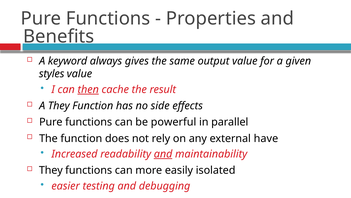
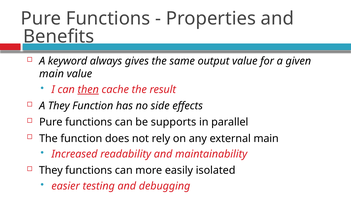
styles at (52, 74): styles -> main
powerful: powerful -> supports
external have: have -> main
and at (163, 154) underline: present -> none
